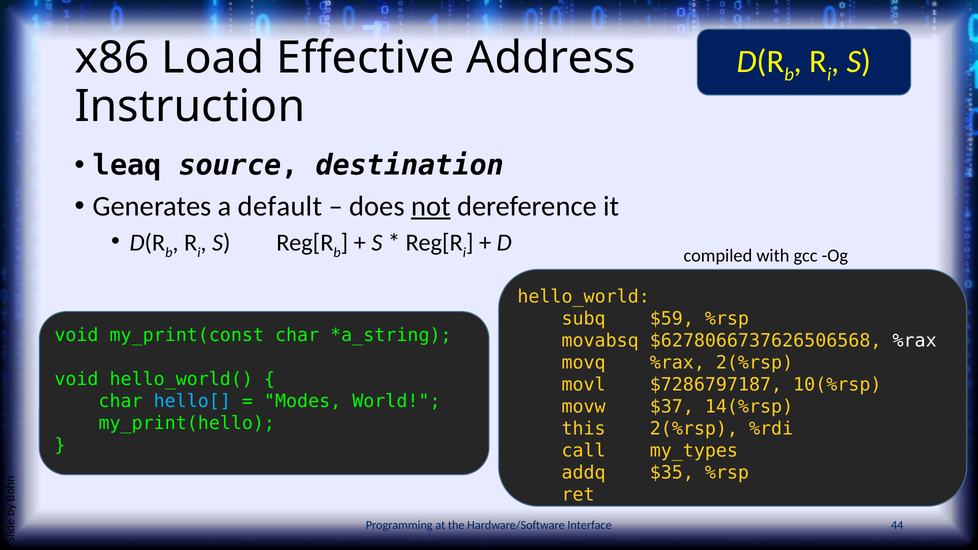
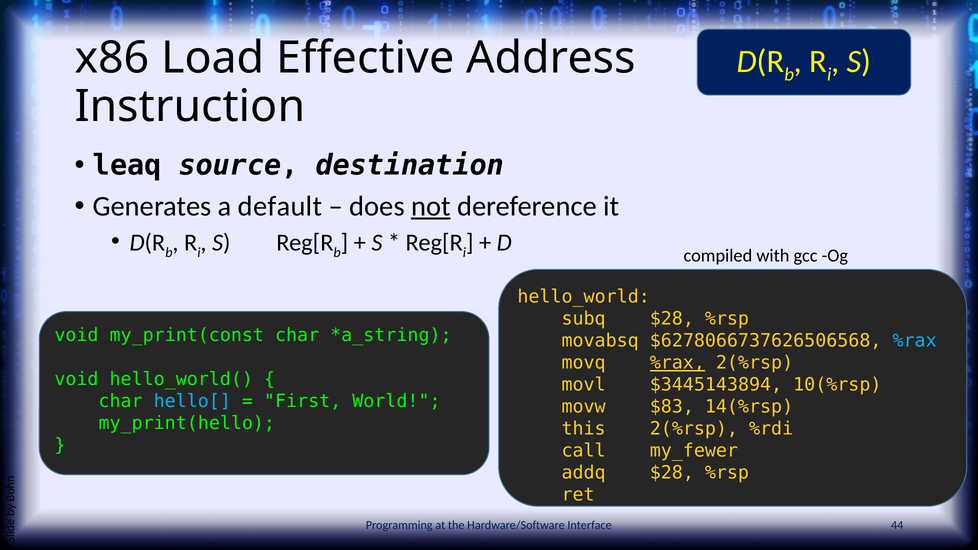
subq $59: $59 -> $28
%rax at (915, 341) colour: white -> light blue
%rax at (677, 363) underline: none -> present
$7286797187: $7286797187 -> $3445143894
Modes: Modes -> First
$37: $37 -> $83
my_types: my_types -> my_fewer
addq $35: $35 -> $28
